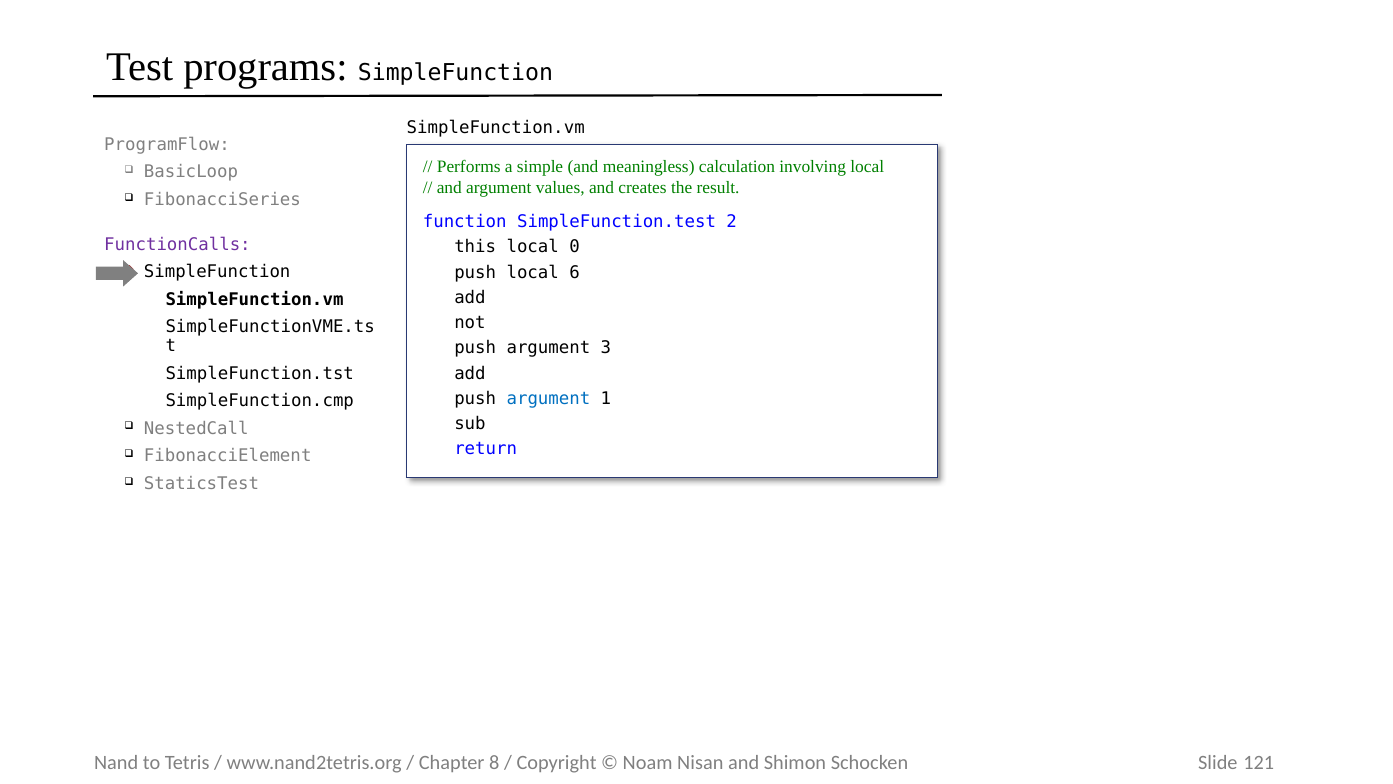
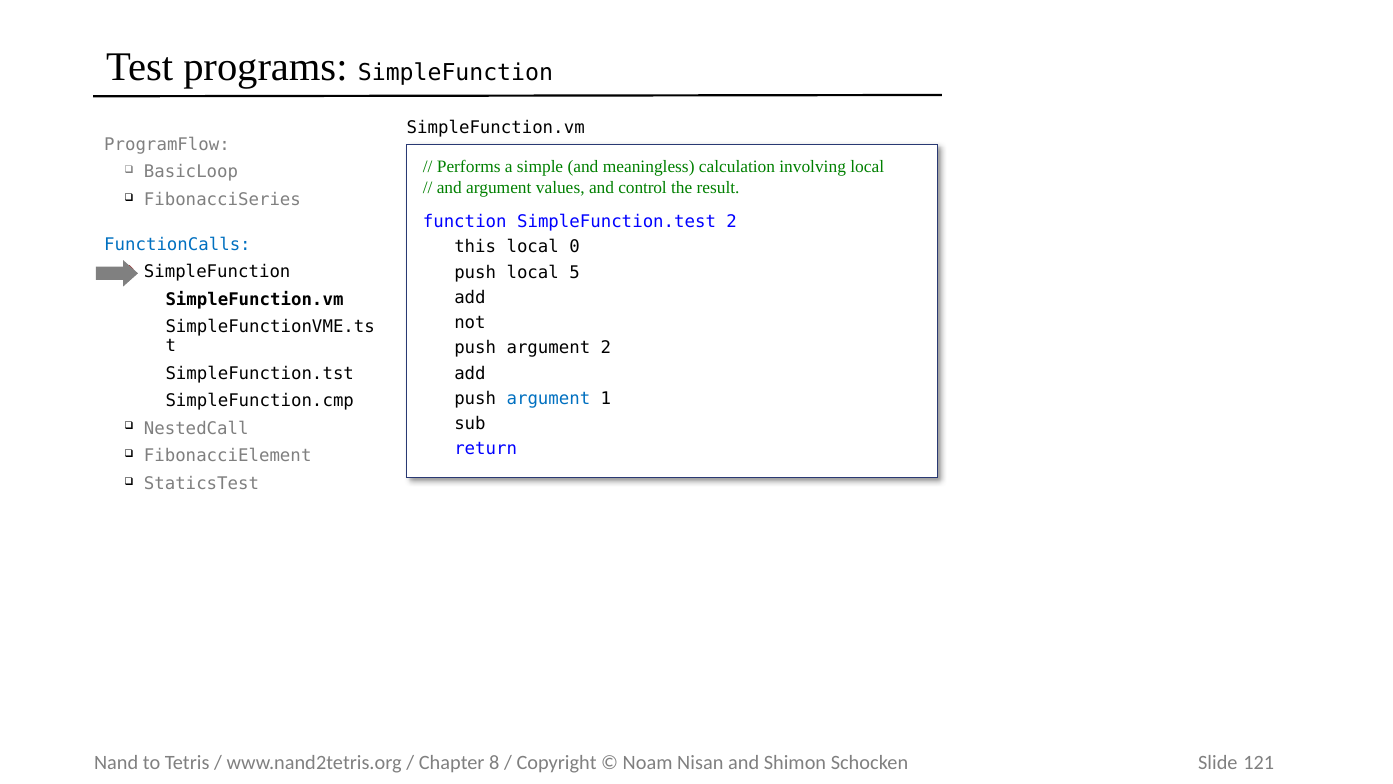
creates: creates -> control
FunctionCalls colour: purple -> blue
6: 6 -> 5
argument 3: 3 -> 2
